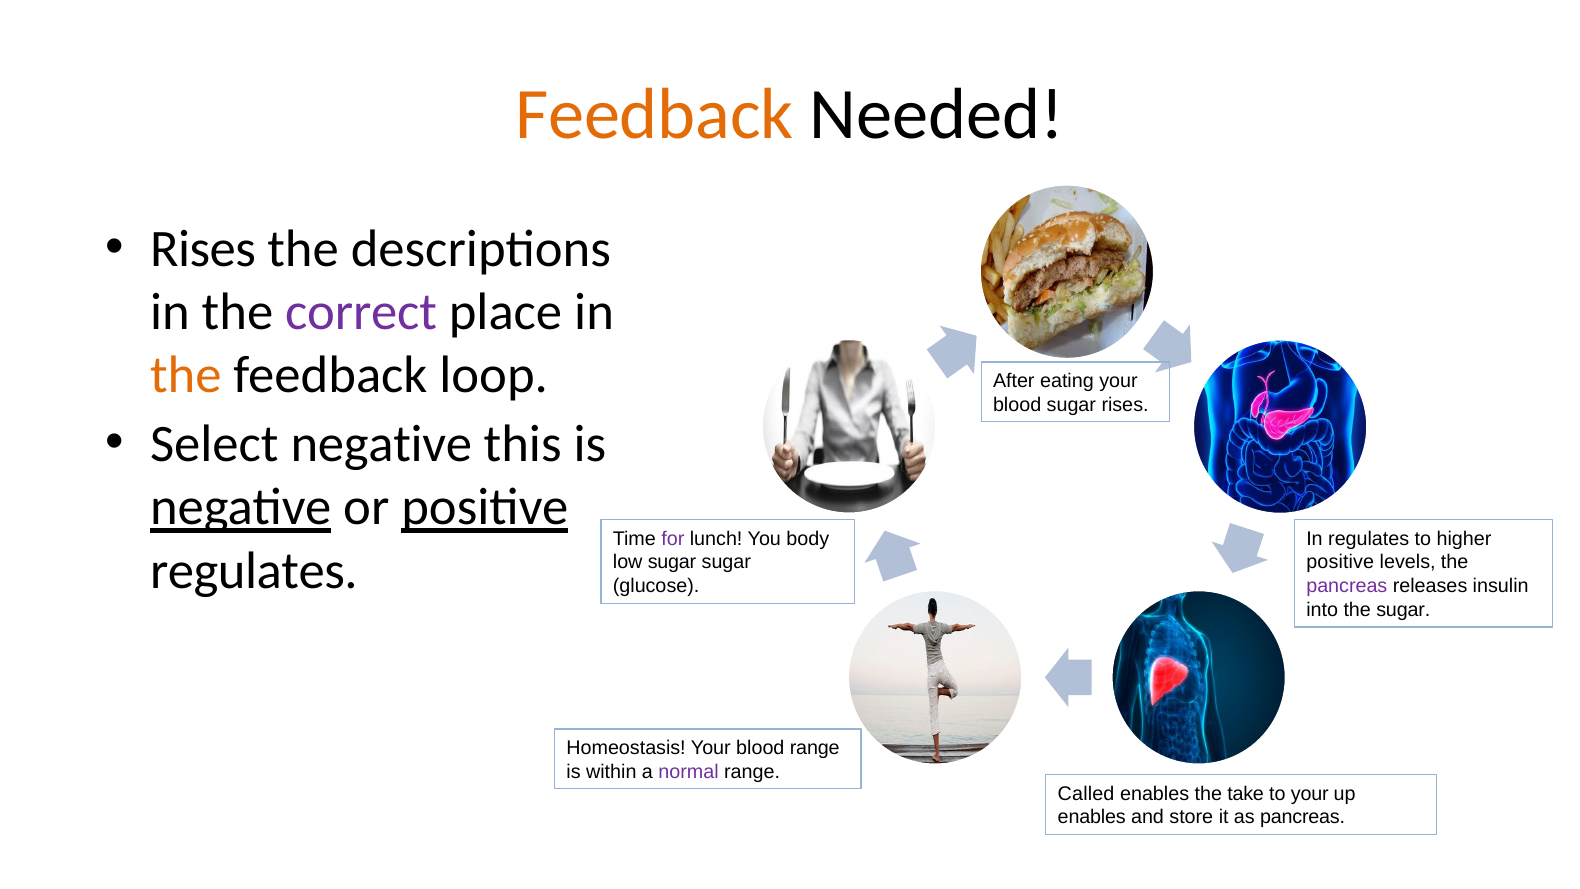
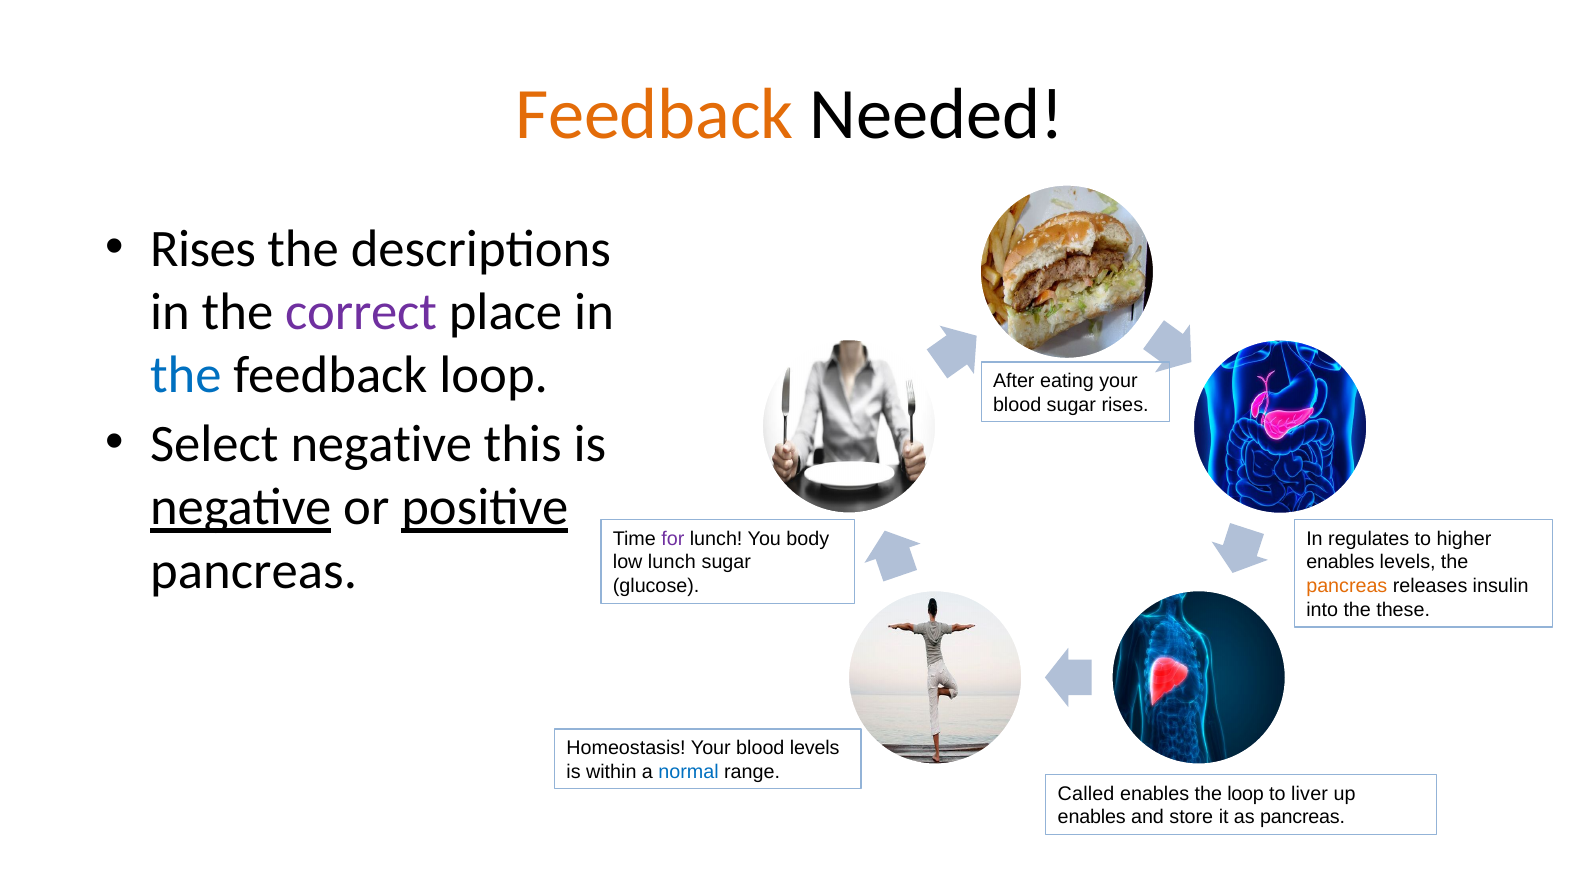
the at (186, 375) colour: orange -> blue
regulates at (254, 571): regulates -> pancreas
positive at (1340, 562): positive -> enables
low sugar: sugar -> lunch
pancreas at (1347, 586) colour: purple -> orange
the sugar: sugar -> these
blood range: range -> levels
normal colour: purple -> blue
the take: take -> loop
to your: your -> liver
